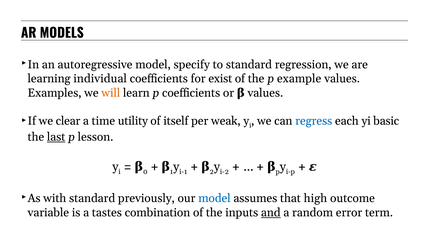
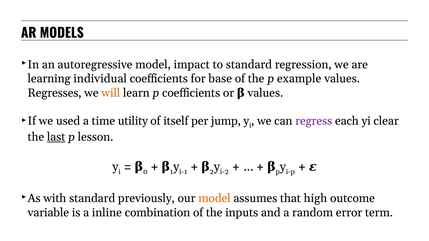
specify: specify -> impact
exist: exist -> base
Examples: Examples -> Regresses
clear: clear -> used
weak: weak -> jump
regress colour: blue -> purple
basic: basic -> clear
model at (214, 198) colour: blue -> orange
tastes: tastes -> inline
and underline: present -> none
